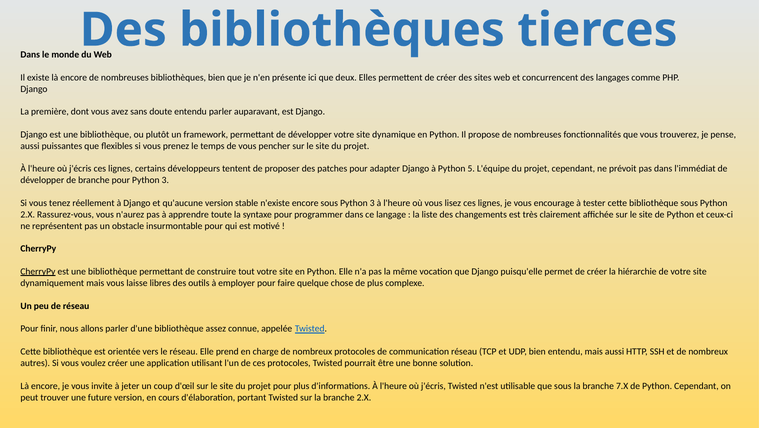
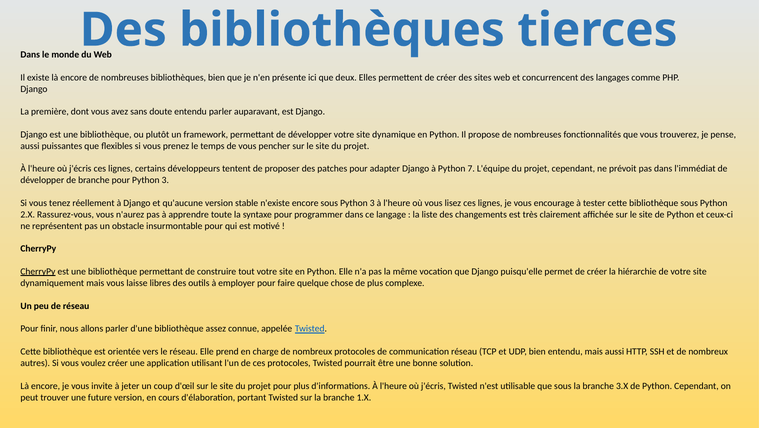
5: 5 -> 7
7.X: 7.X -> 3.X
branche 2.X: 2.X -> 1.X
